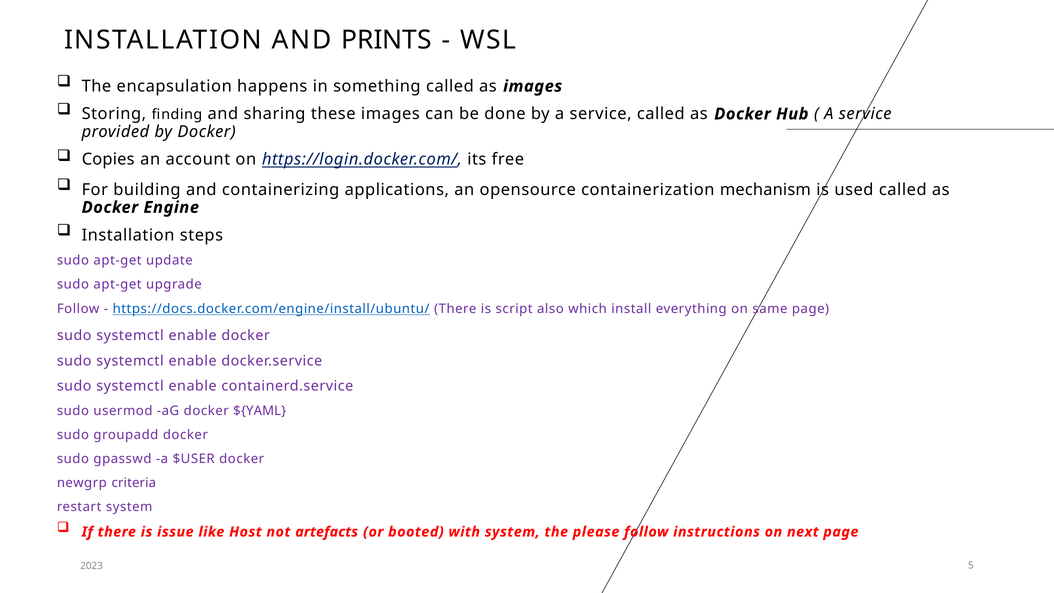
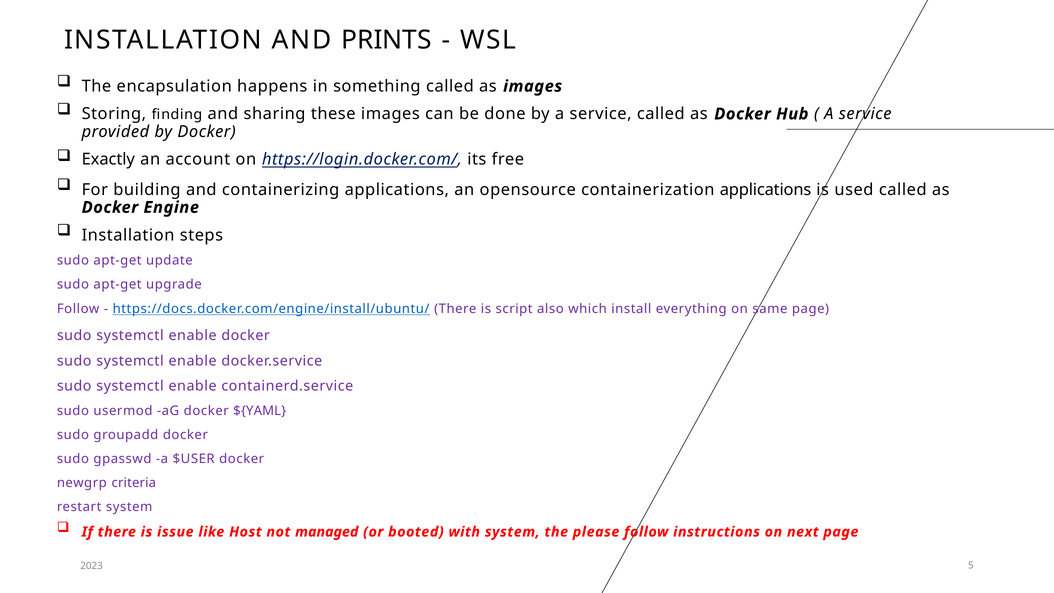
Copies: Copies -> Exactly
containerization mechanism: mechanism -> applications
artefacts: artefacts -> managed
